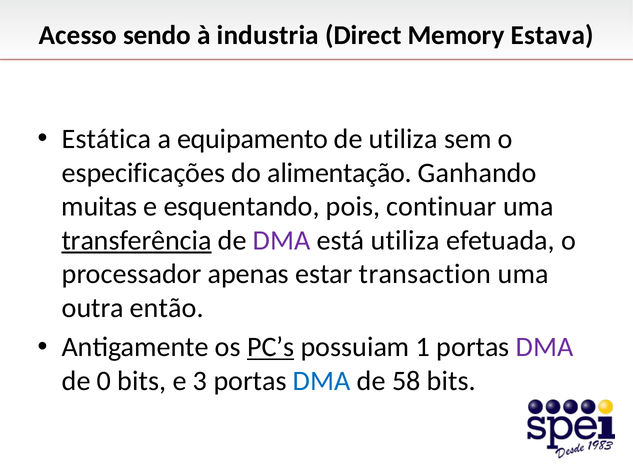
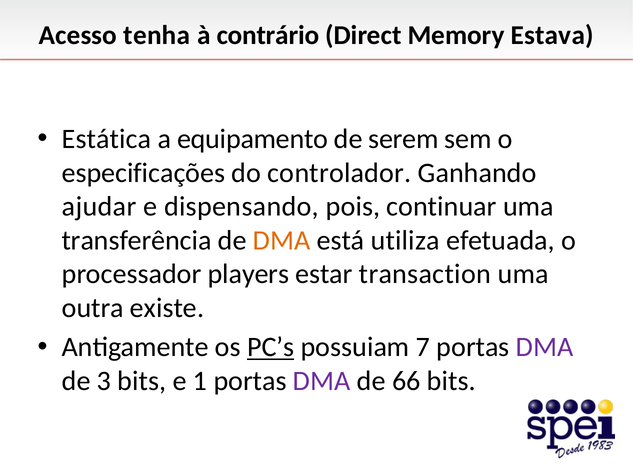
sendo: sendo -> tenha
industria: industria -> contrário
de utiliza: utiliza -> serem
alimentação: alimentação -> controlador
muitas: muitas -> ajudar
esquentando: esquentando -> dispensando
transferência underline: present -> none
DMA at (282, 241) colour: purple -> orange
apenas: apenas -> players
então: então -> existe
1: 1 -> 7
0: 0 -> 3
3: 3 -> 1
DMA at (322, 382) colour: blue -> purple
58: 58 -> 66
